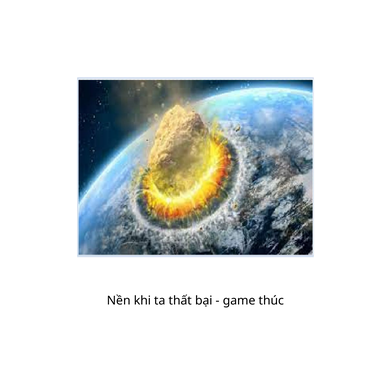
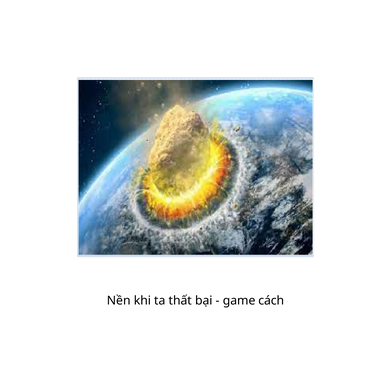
thúc: thúc -> cách
